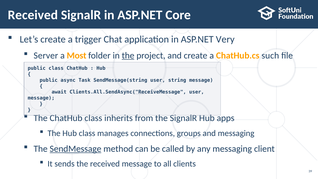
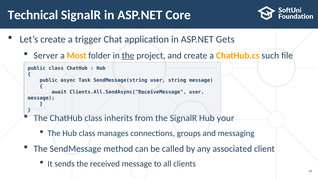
Received at (33, 15): Received -> Technical
Very: Very -> Gets
apps: apps -> your
SendMessage underline: present -> none
any messaging: messaging -> associated
